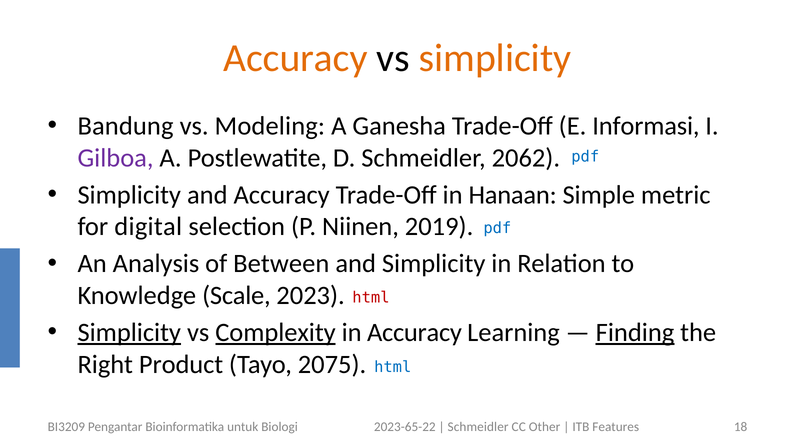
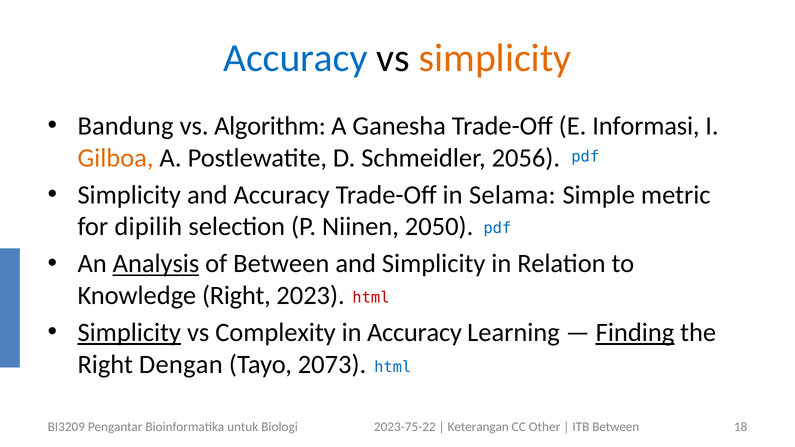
Accuracy at (295, 58) colour: orange -> blue
Modeling: Modeling -> Algorithm
Gilboa colour: purple -> orange
2062: 2062 -> 2056
Hanaan: Hanaan -> Selama
digital: digital -> dipilih
2019: 2019 -> 2050
Analysis underline: none -> present
Knowledge Scale: Scale -> Right
Complexity underline: present -> none
Product: Product -> Dengan
2075: 2075 -> 2073
2023-65-22: 2023-65-22 -> 2023-75-22
Schmeidler at (478, 427): Schmeidler -> Keterangan
ITB Features: Features -> Between
